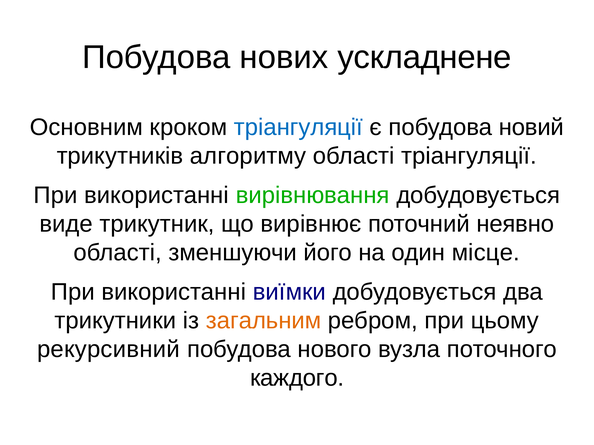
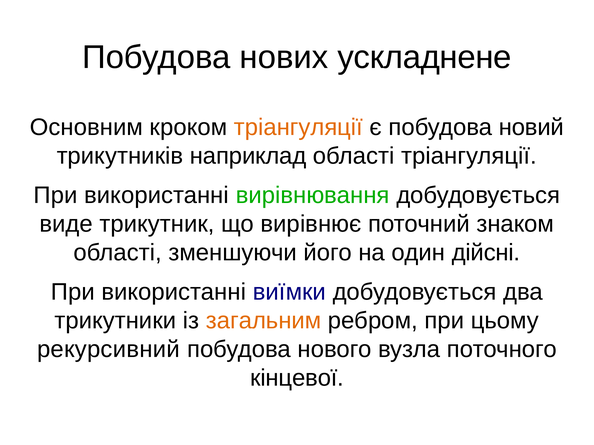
тріангуляції at (298, 127) colour: blue -> orange
алгоритму: алгоритму -> наприклад
неявно: неявно -> знаком
місце: місце -> дійсні
каждого: каждого -> кінцевої
